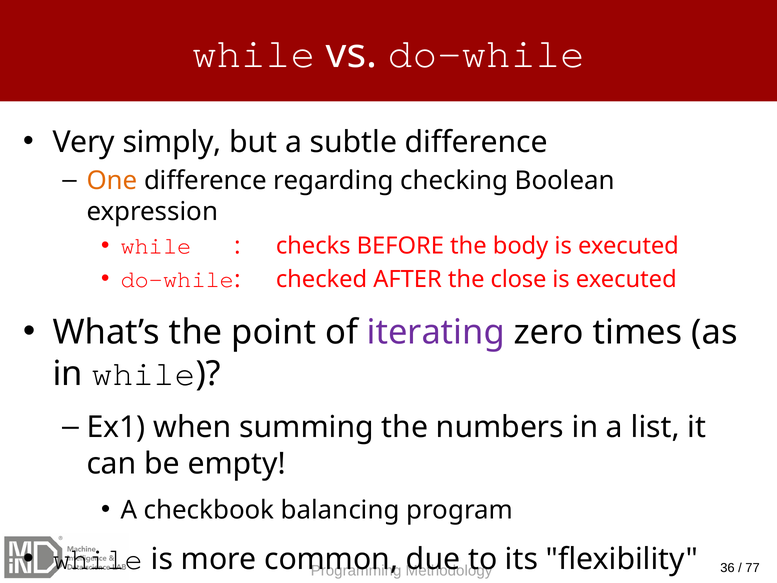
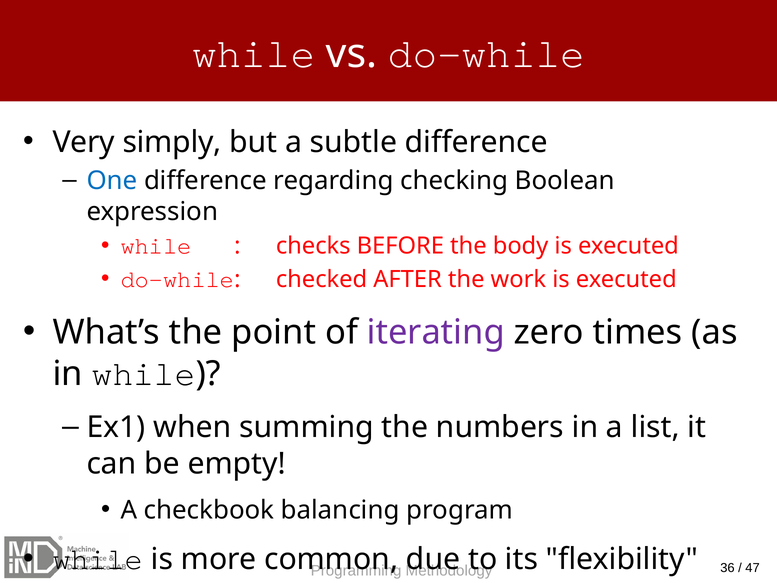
One colour: orange -> blue
close: close -> work
77: 77 -> 47
